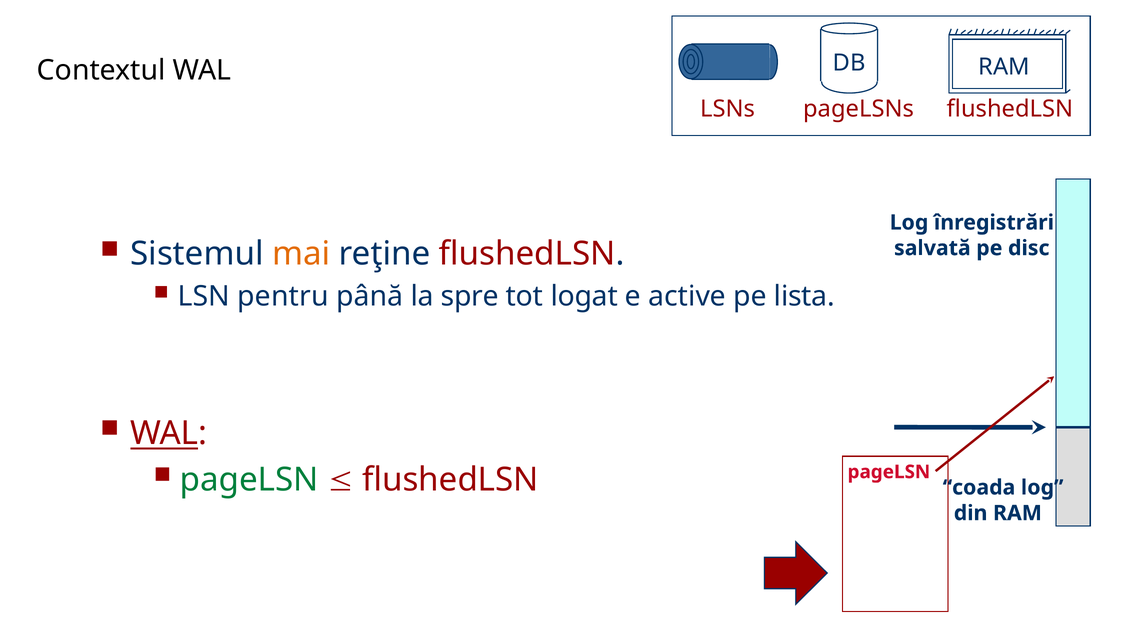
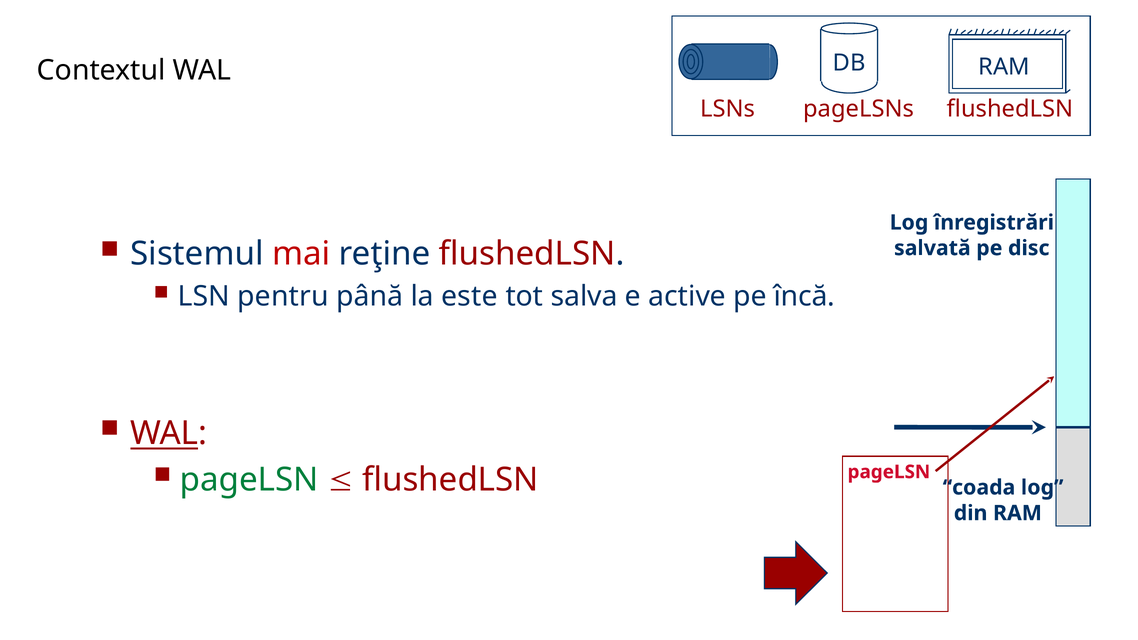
mai colour: orange -> red
spre: spre -> este
logat: logat -> salva
lista: lista -> încă
